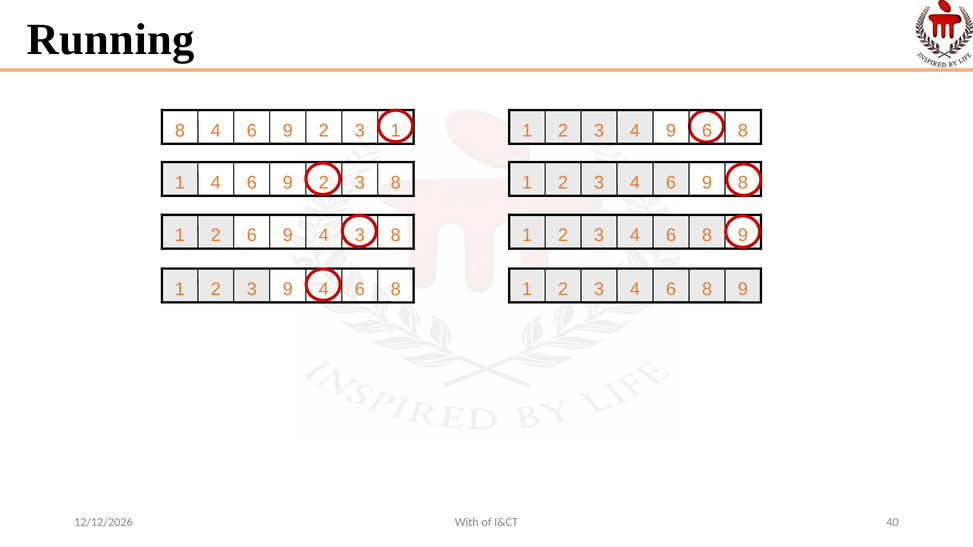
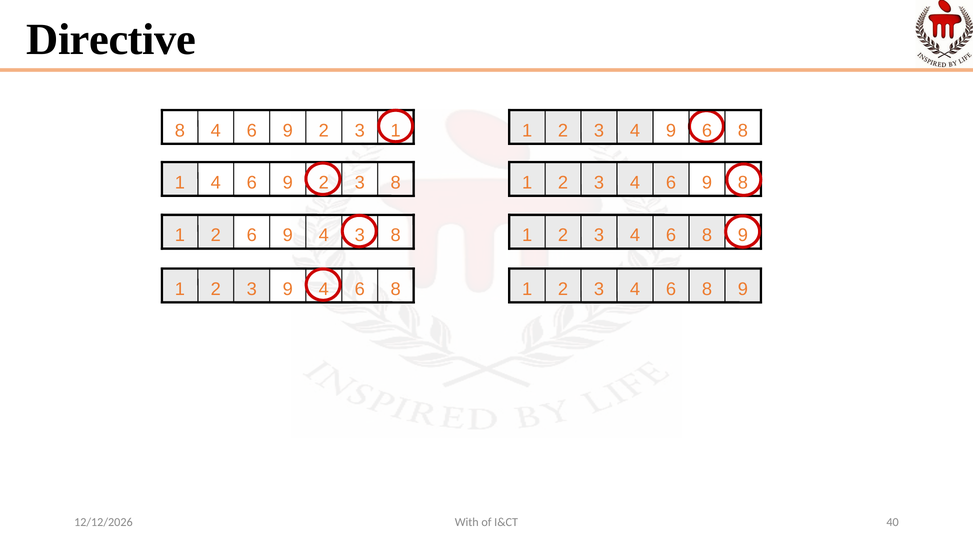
Running: Running -> Directive
